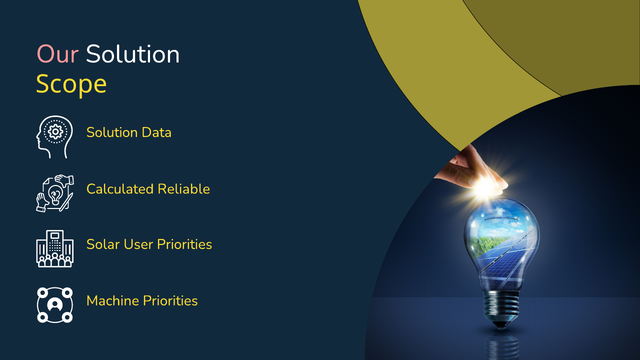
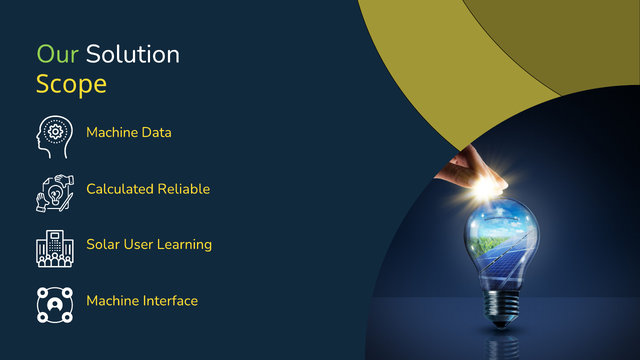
Our colour: pink -> light green
Solution at (112, 132): Solution -> Machine
User Priorities: Priorities -> Learning
Machine Priorities: Priorities -> Interface
